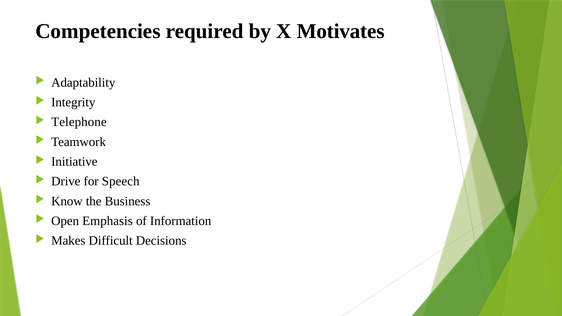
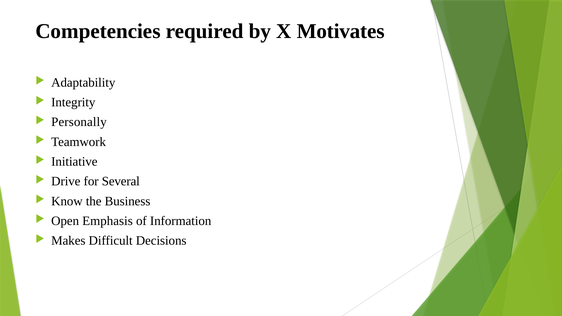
Telephone: Telephone -> Personally
Speech: Speech -> Several
